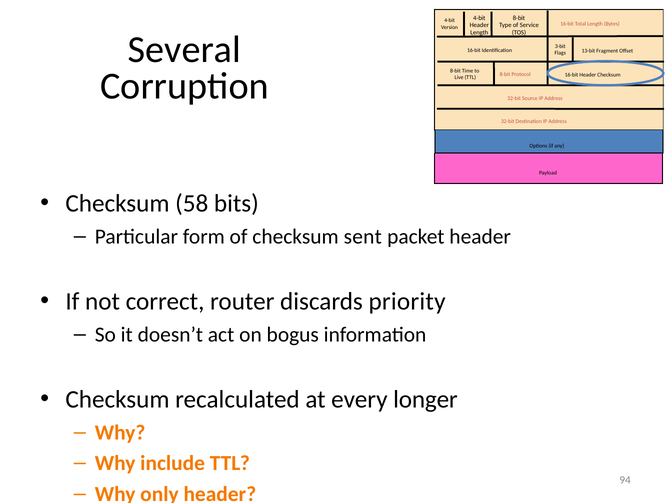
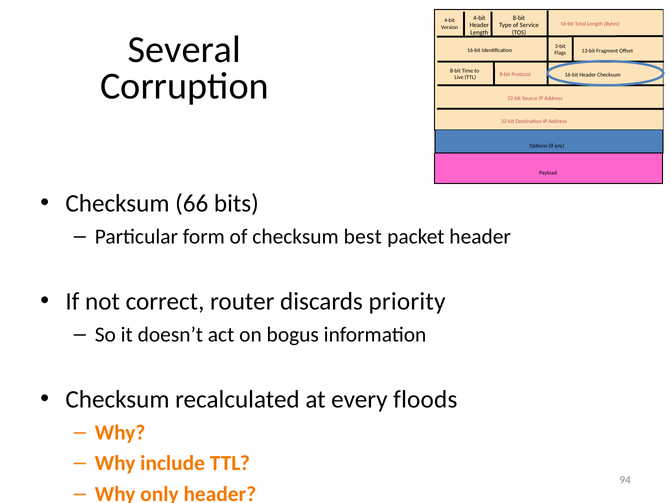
58: 58 -> 66
sent: sent -> best
longer: longer -> floods
